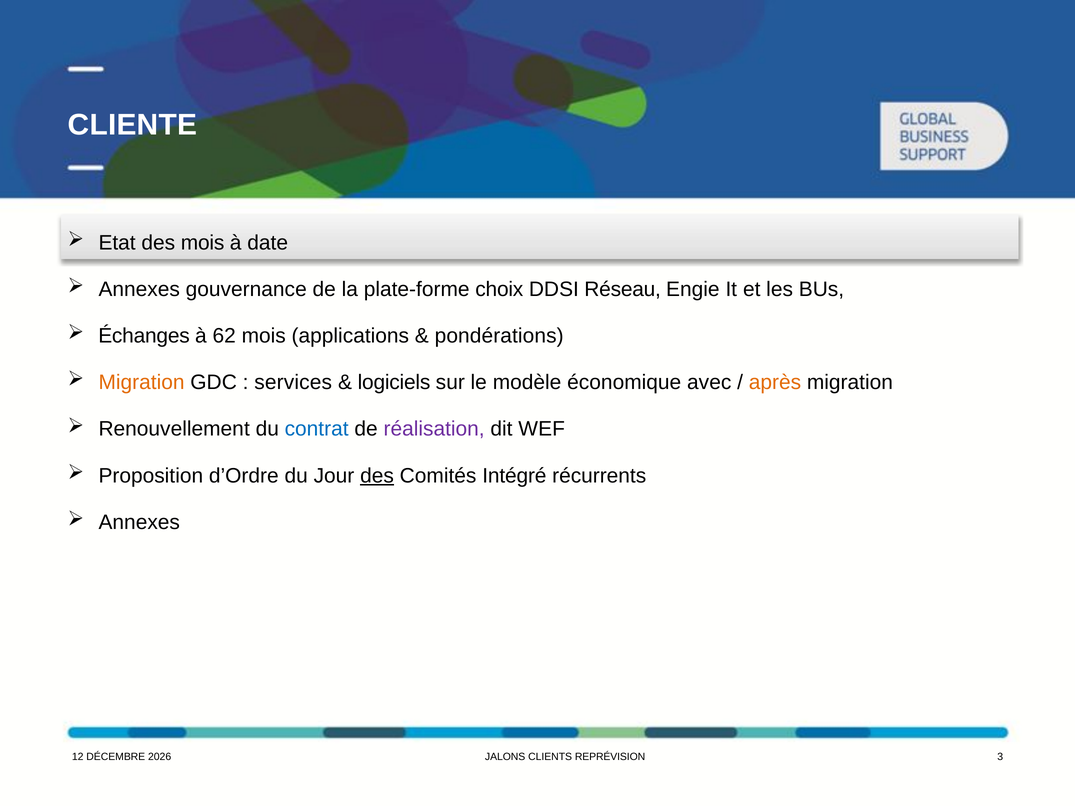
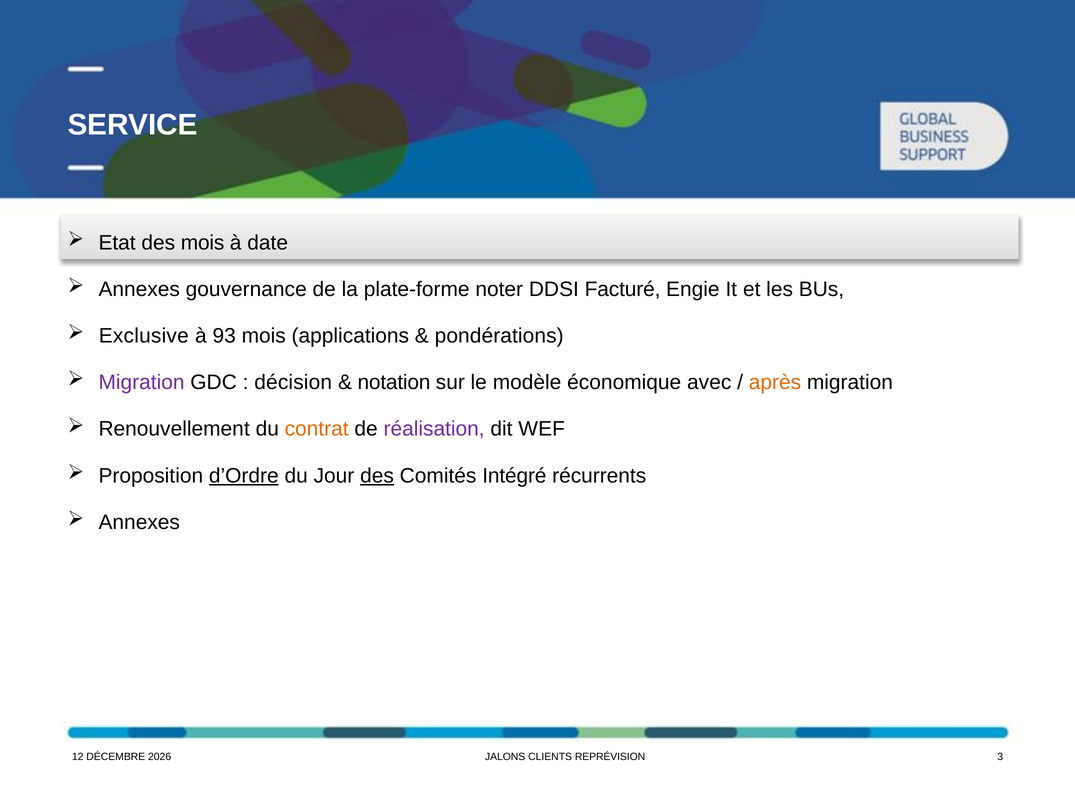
CLIENTE: CLIENTE -> SERVICE
choix: choix -> noter
Réseau: Réseau -> Facturé
Échanges: Échanges -> Exclusive
62: 62 -> 93
Migration at (142, 383) colour: orange -> purple
services: services -> décision
logiciels: logiciels -> notation
contrat colour: blue -> orange
d’Ordre underline: none -> present
